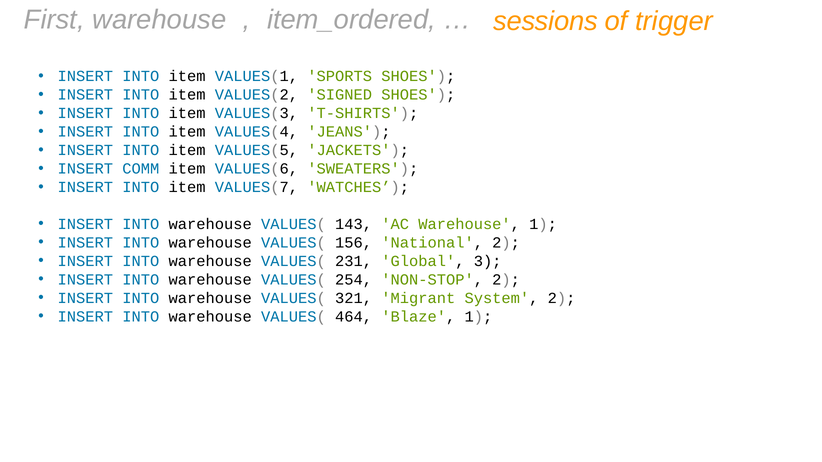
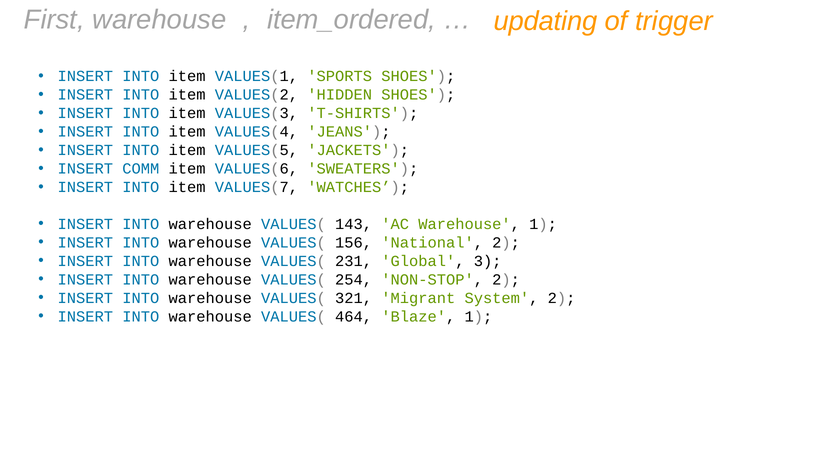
sessions: sessions -> updating
SIGNED: SIGNED -> HIDDEN
